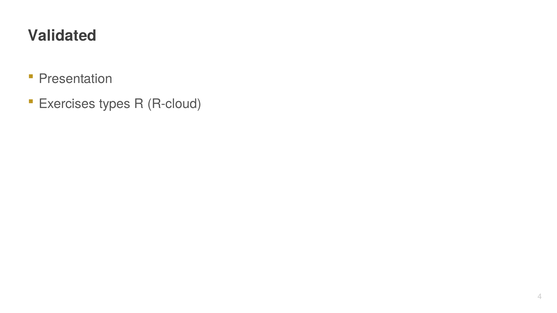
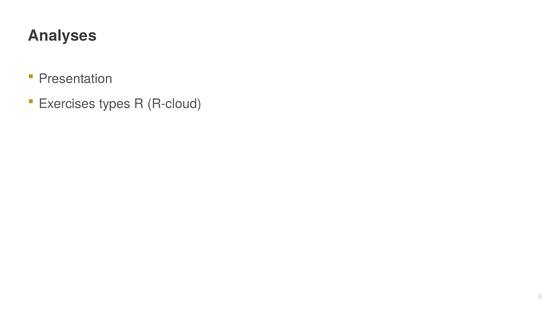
Validated: Validated -> Analyses
